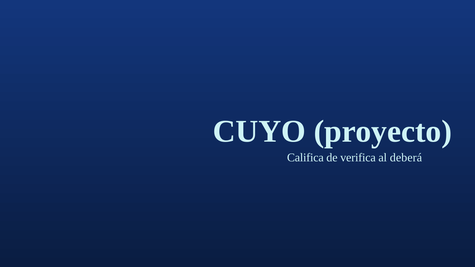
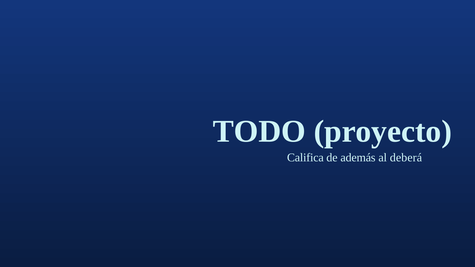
CUYO: CUYO -> TODO
verifica: verifica -> además
